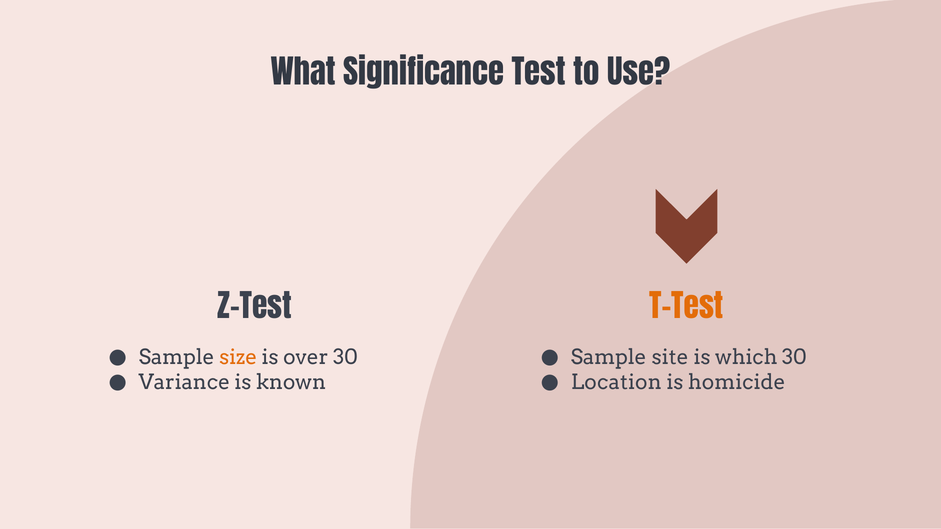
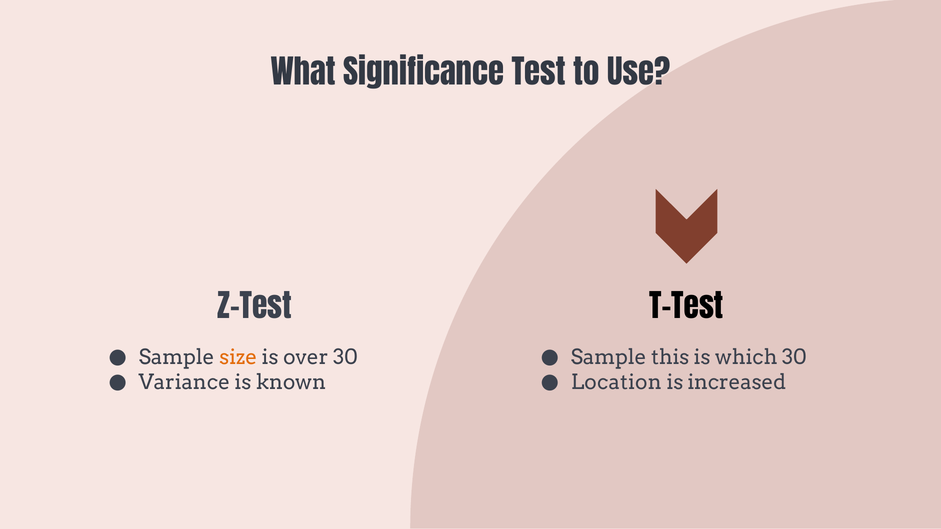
T-Test colour: orange -> black
site: site -> this
homicide: homicide -> increased
